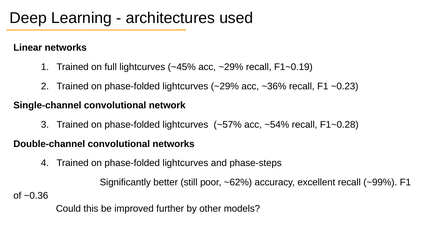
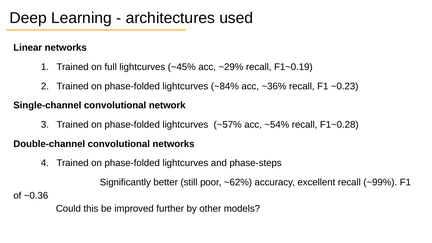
lightcurves ~29%: ~29% -> ~84%
